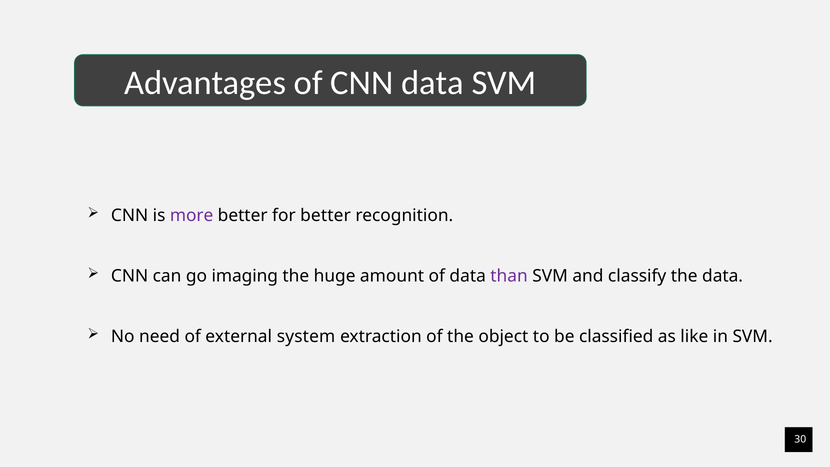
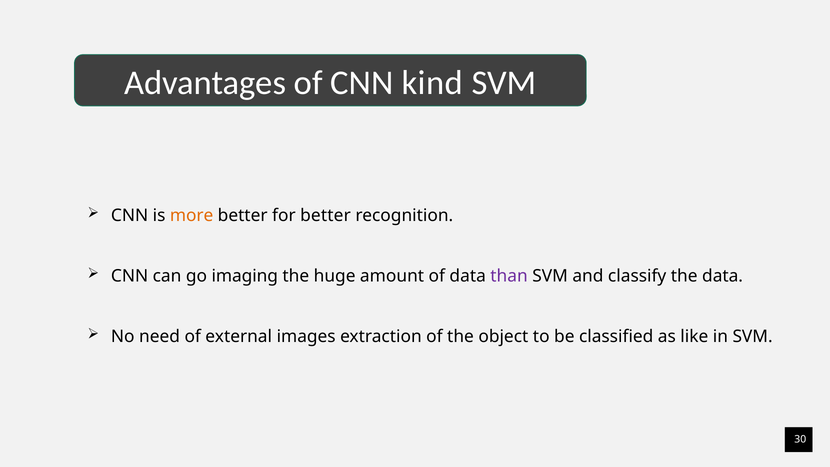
CNN data: data -> kind
more colour: purple -> orange
system: system -> images
